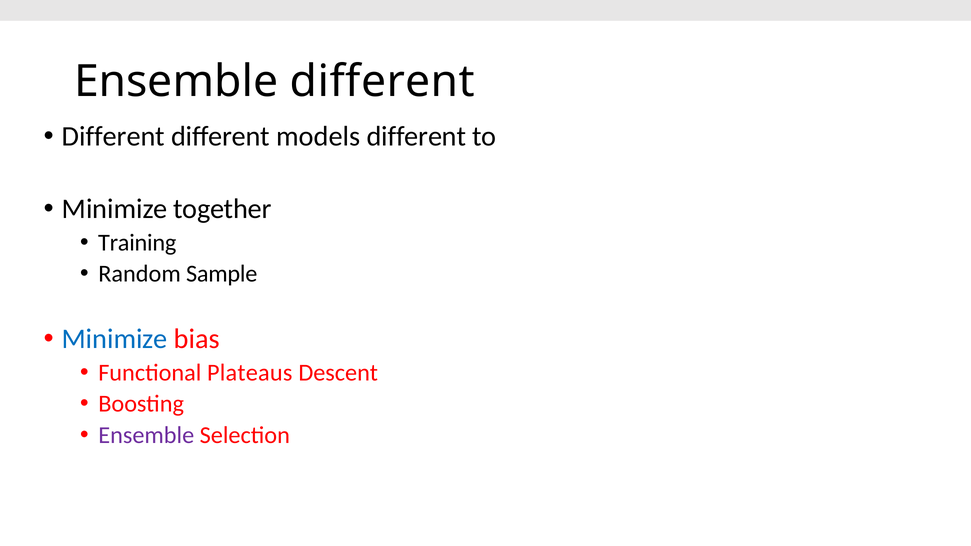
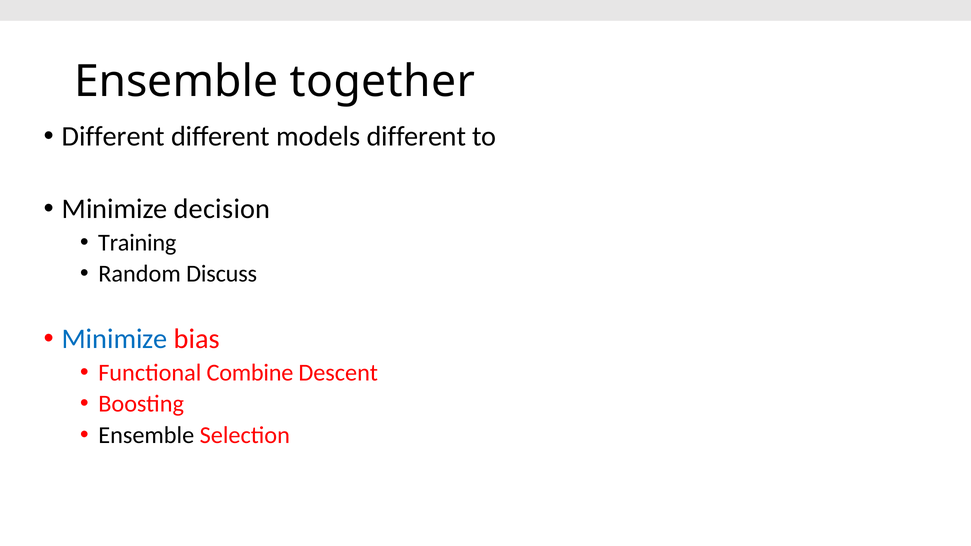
Ensemble different: different -> together
together: together -> decision
Sample: Sample -> Discuss
Plateaus: Plateaus -> Combine
Ensemble at (146, 435) colour: purple -> black
